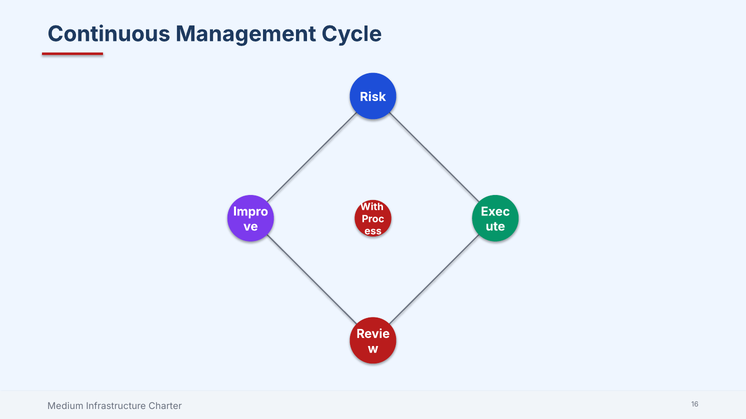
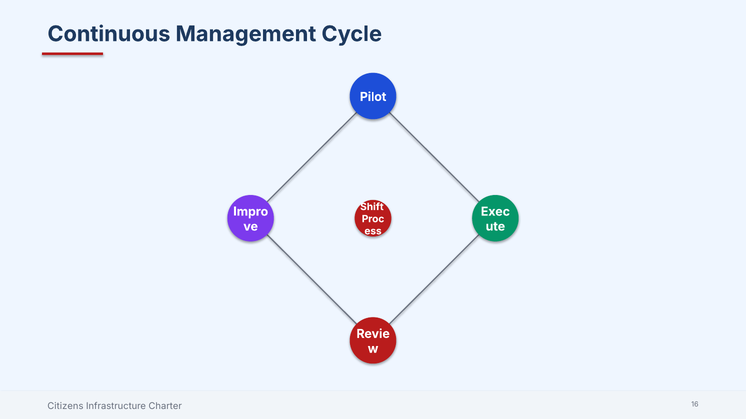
Risk: Risk -> Pilot
With: With -> Shift
Medium: Medium -> Citizens
